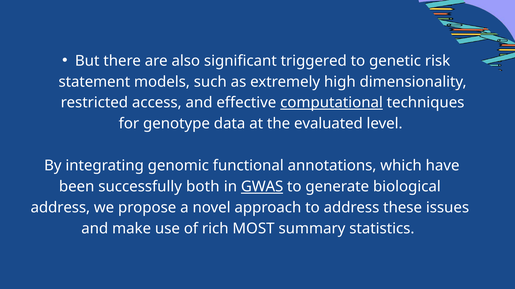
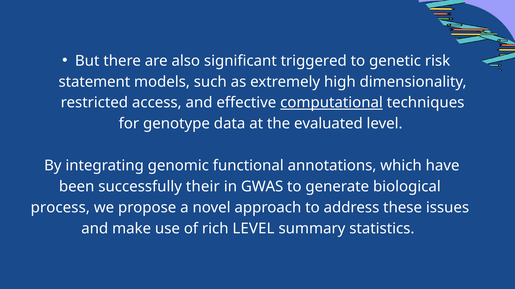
both: both -> their
GWAS underline: present -> none
address at (60, 208): address -> process
rich MOST: MOST -> LEVEL
